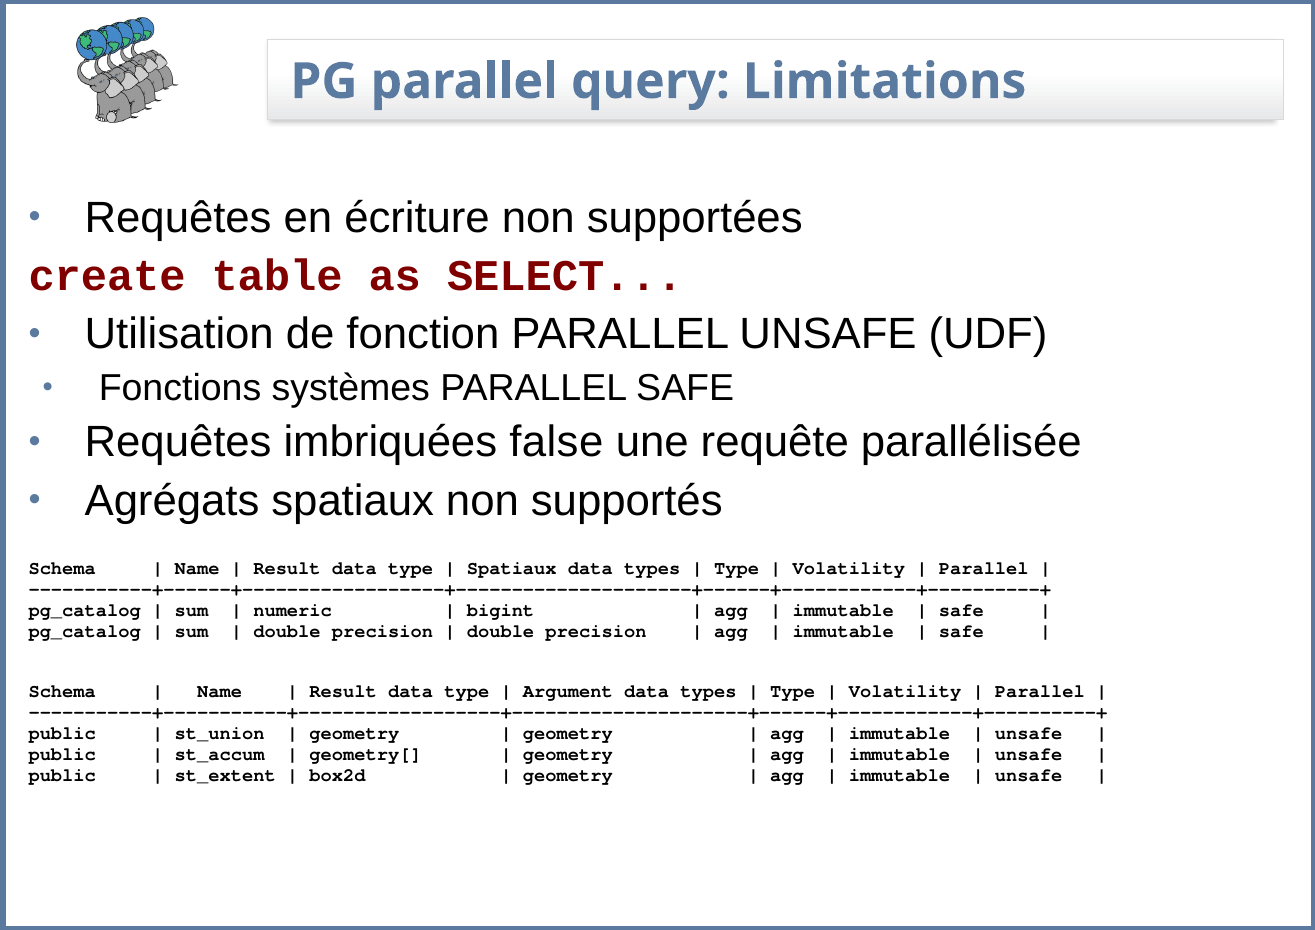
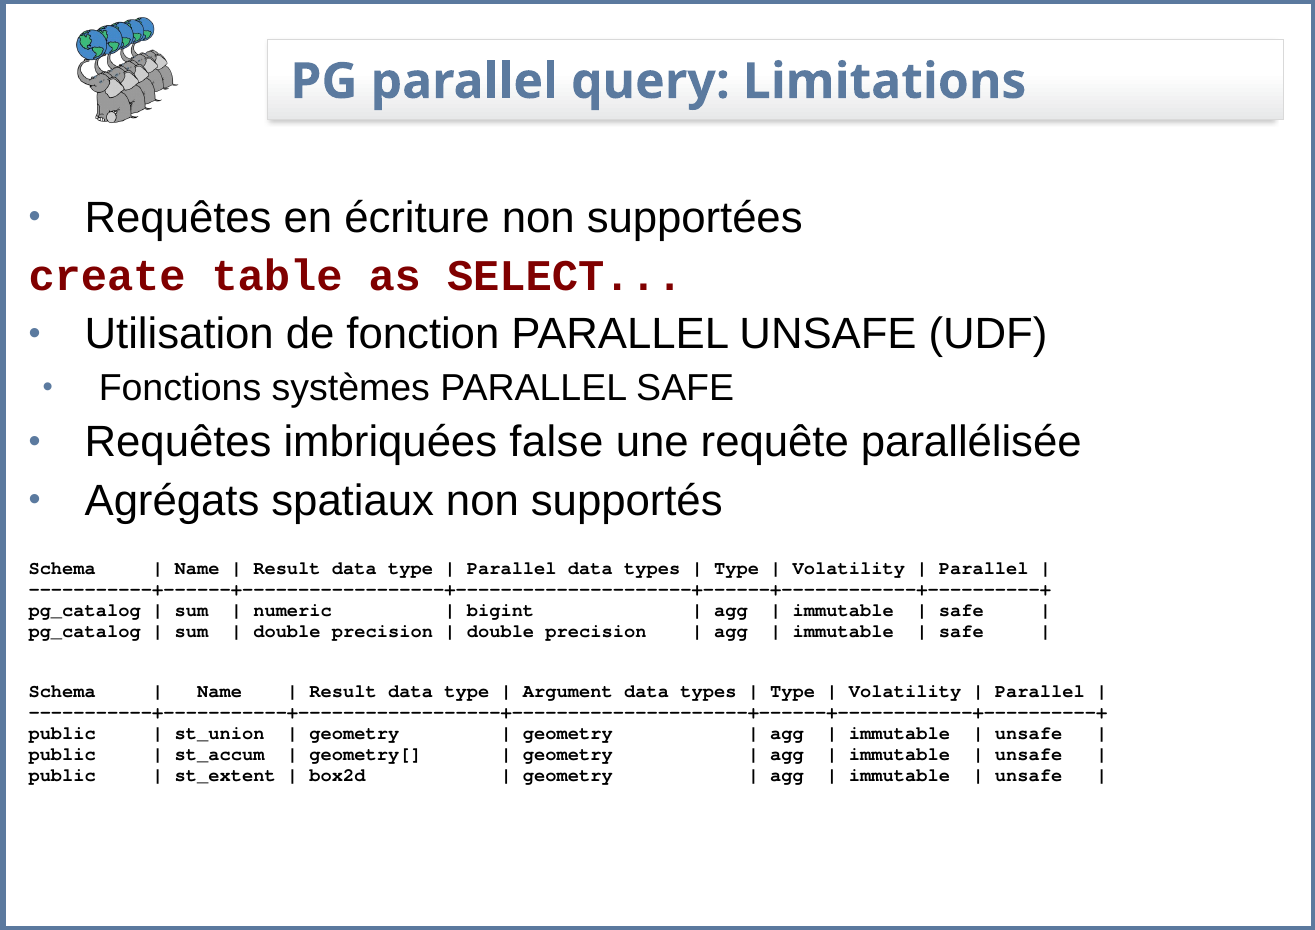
Spatiaux at (512, 568): Spatiaux -> Parallel
